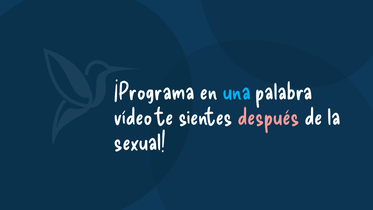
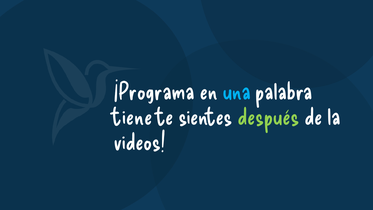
vídeo: vídeo -> tiene
después colour: pink -> light green
sexual: sexual -> videos
